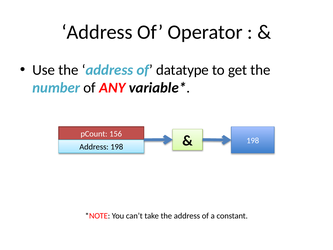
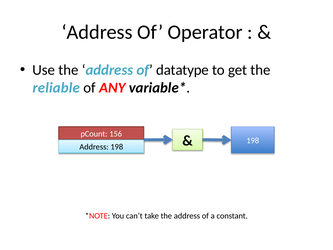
number: number -> reliable
